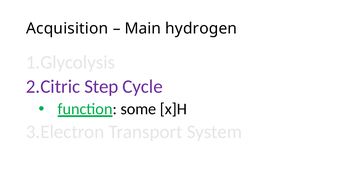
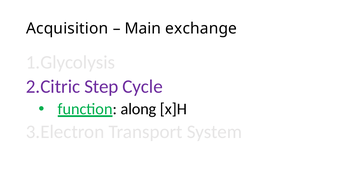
hydrogen: hydrogen -> exchange
some: some -> along
